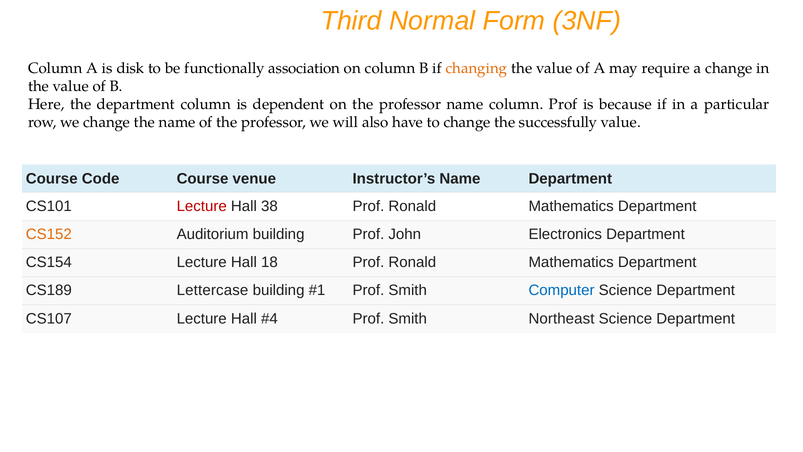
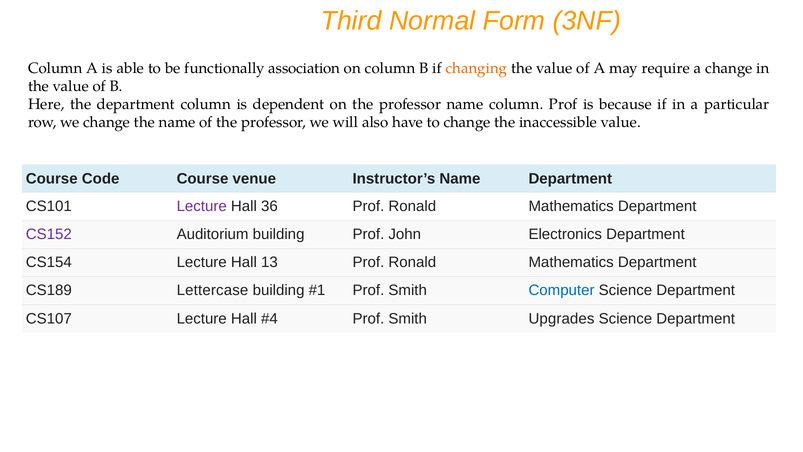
disk: disk -> able
successfully: successfully -> inaccessible
Lecture at (202, 206) colour: red -> purple
38: 38 -> 36
CS152 colour: orange -> purple
18: 18 -> 13
Northeast: Northeast -> Upgrades
